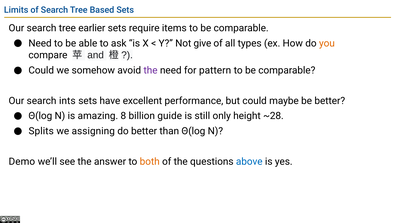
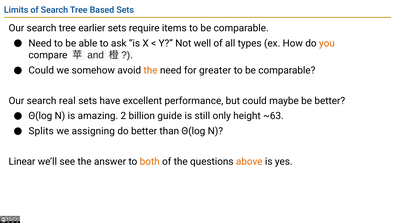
give: give -> well
the at (151, 70) colour: purple -> orange
pattern: pattern -> greater
ints: ints -> real
8: 8 -> 2
~28: ~28 -> ~63
Demo: Demo -> Linear
above colour: blue -> orange
